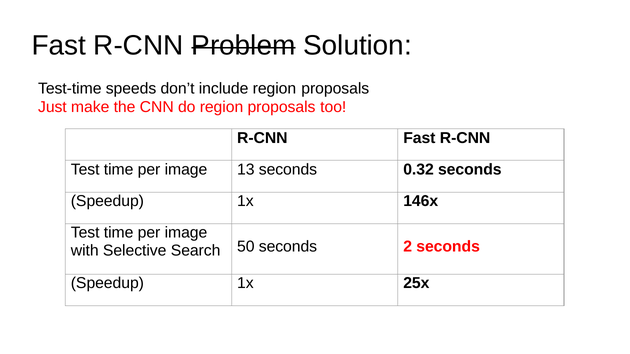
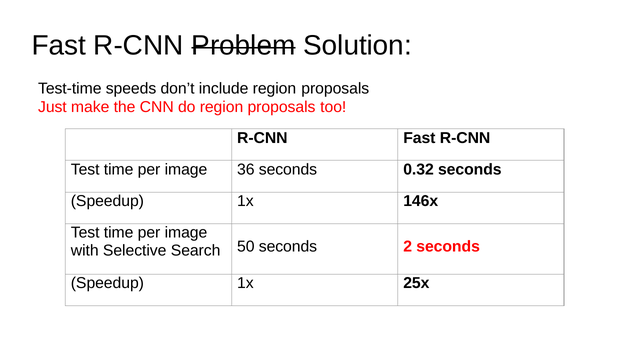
13: 13 -> 36
